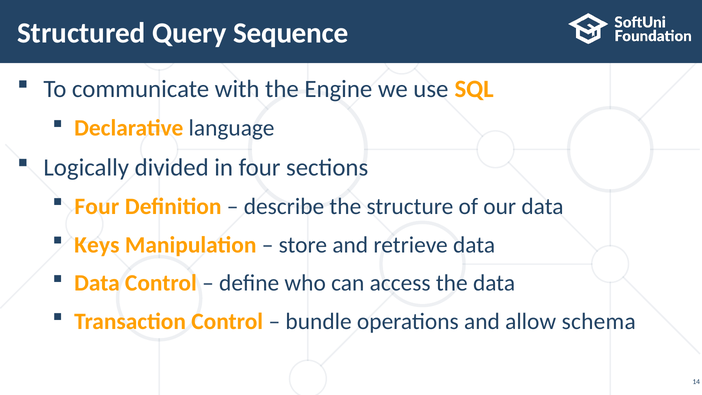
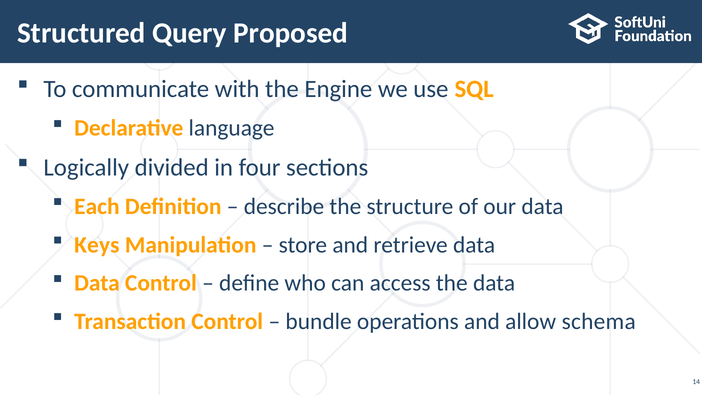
Sequence: Sequence -> Proposed
Four at (97, 206): Four -> Each
